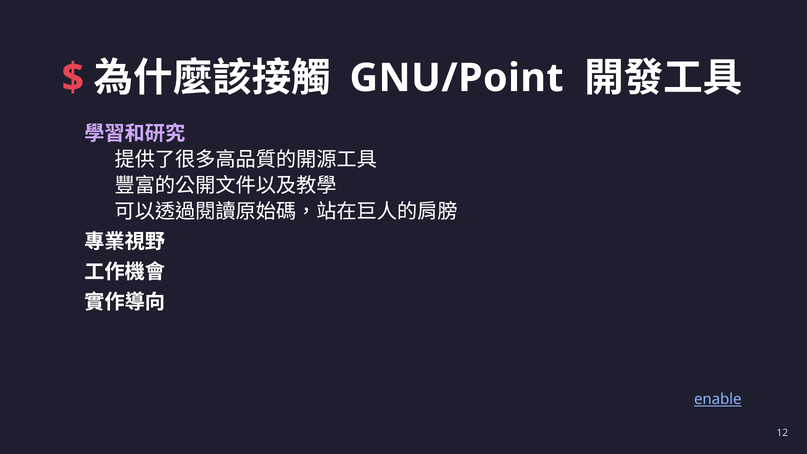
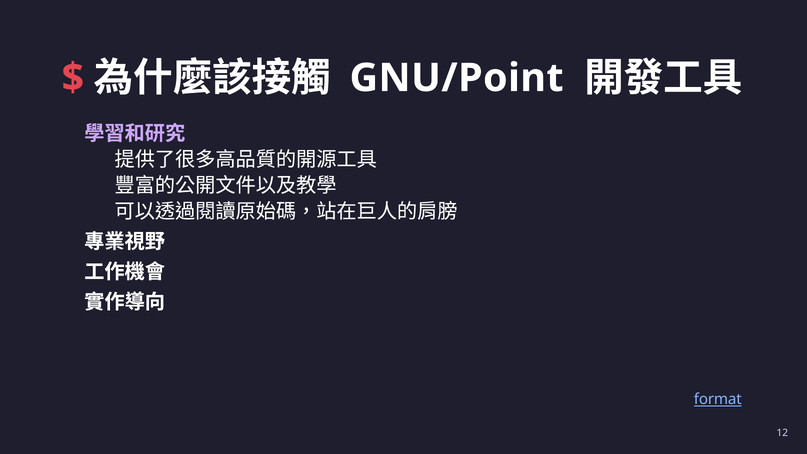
enable: enable -> format
